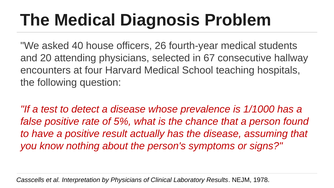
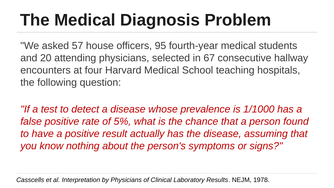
40: 40 -> 57
26: 26 -> 95
